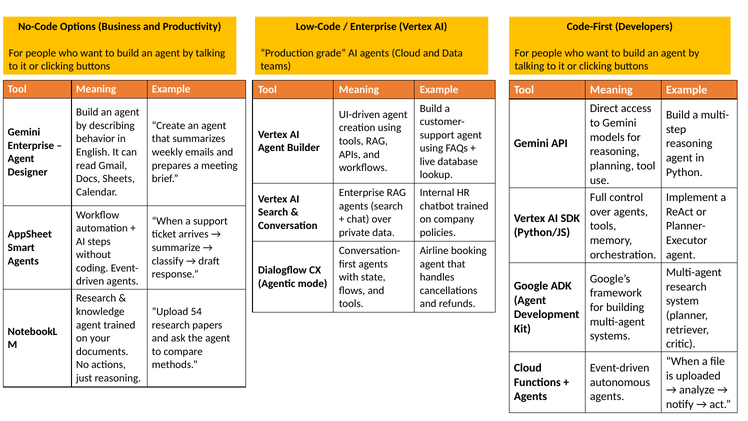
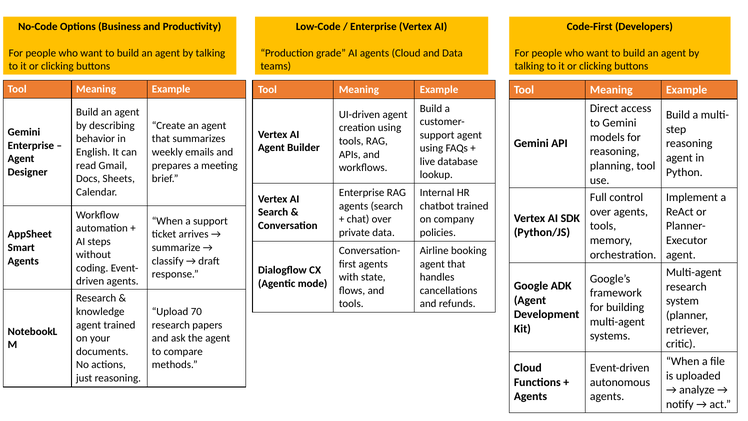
54: 54 -> 70
